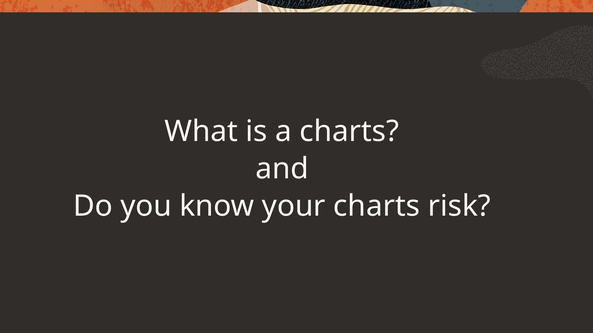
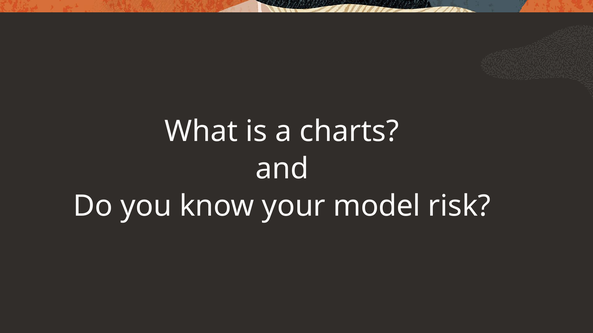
your charts: charts -> model
